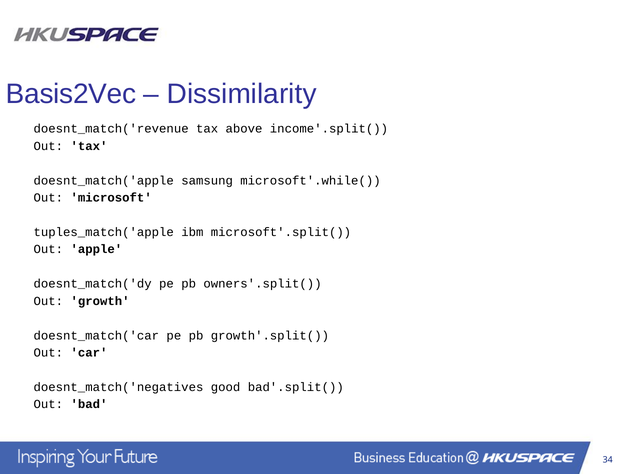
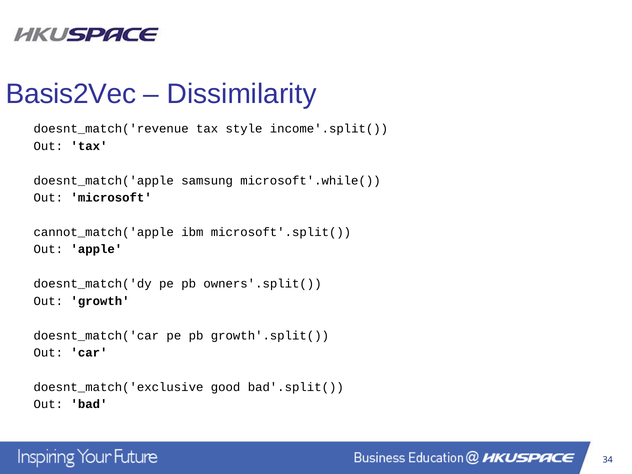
above: above -> style
tuples_match('apple: tuples_match('apple -> cannot_match('apple
doesnt_match('negatives: doesnt_match('negatives -> doesnt_match('exclusive
